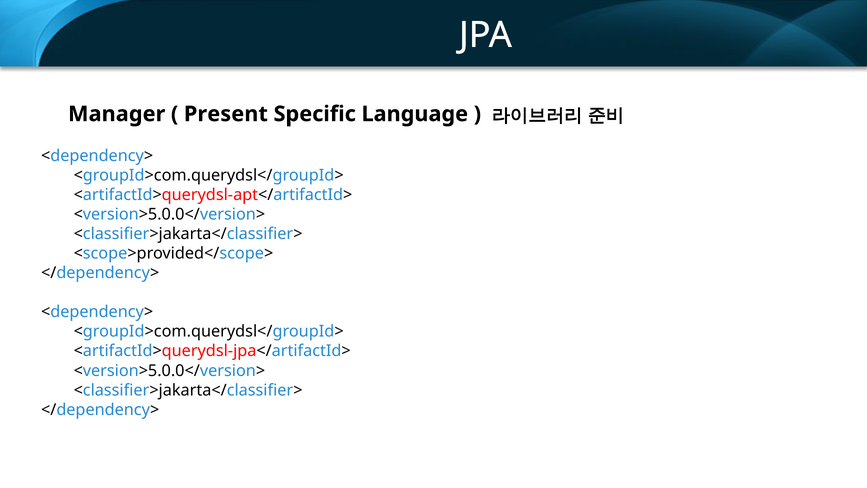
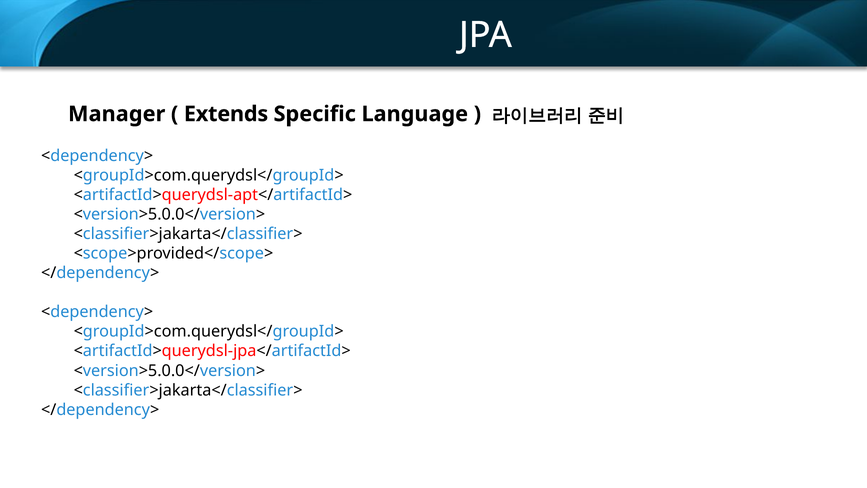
Present: Present -> Extends
